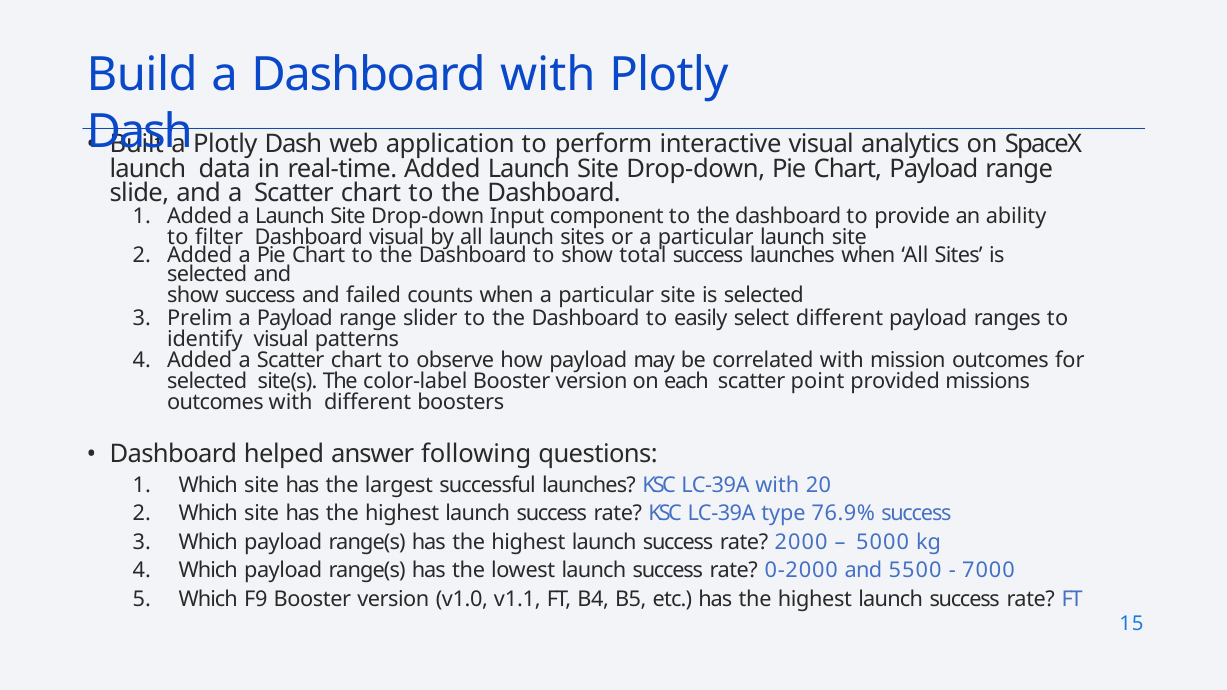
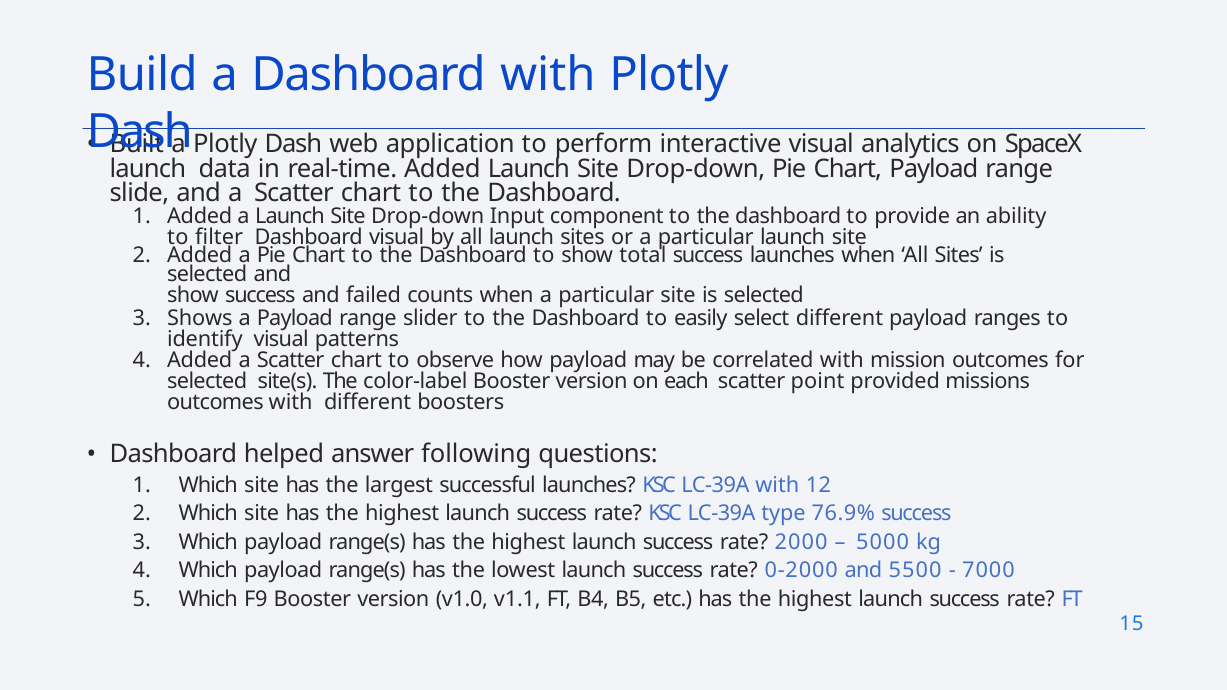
Prelim: Prelim -> Shows
20: 20 -> 12
